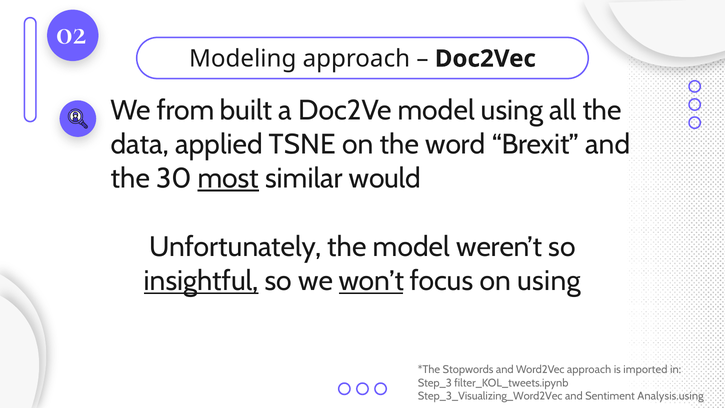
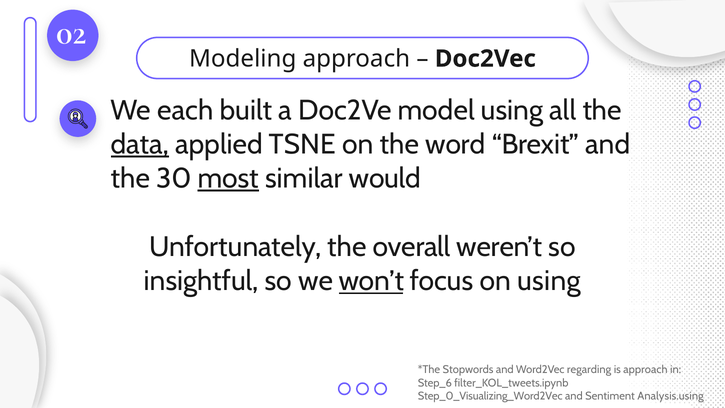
from: from -> each
data underline: none -> present
the model: model -> overall
insightful underline: present -> none
Word2Vec approach: approach -> regarding
is imported: imported -> approach
Step_3: Step_3 -> Step_6
Step_3_Visualizing_Word2Vec: Step_3_Visualizing_Word2Vec -> Step_0_Visualizing_Word2Vec
